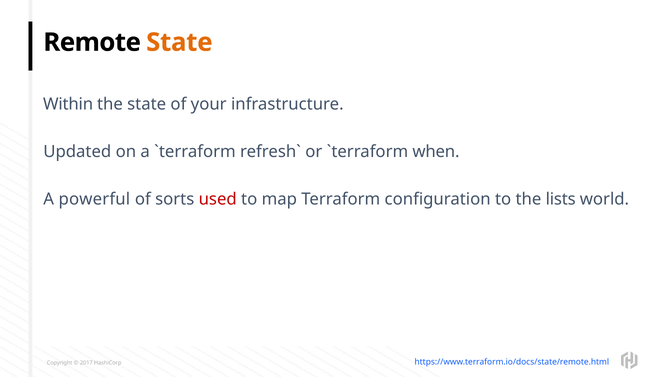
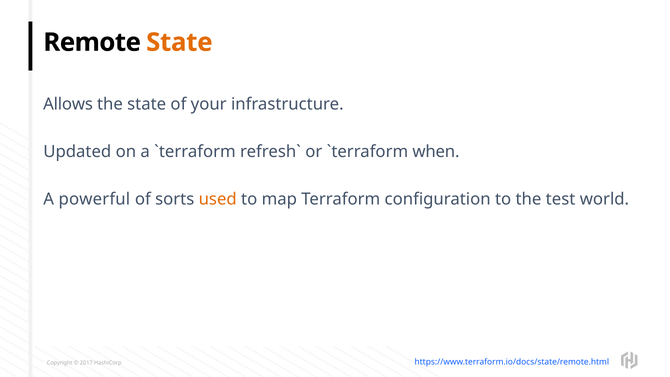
Within: Within -> Allows
used colour: red -> orange
lists: lists -> test
